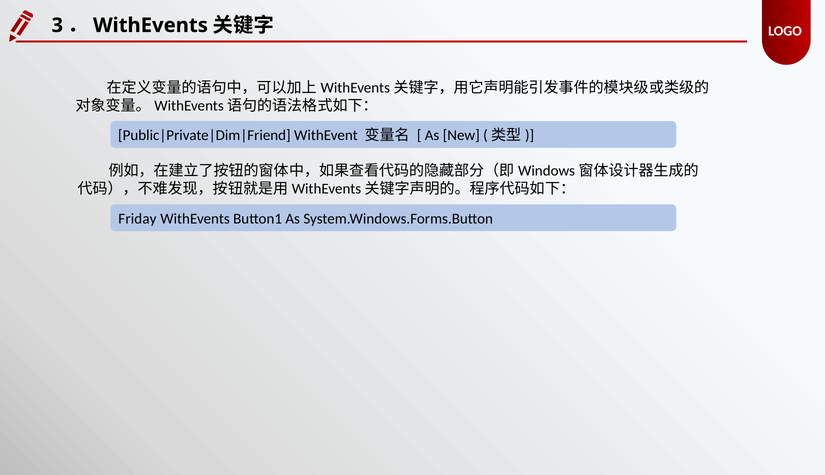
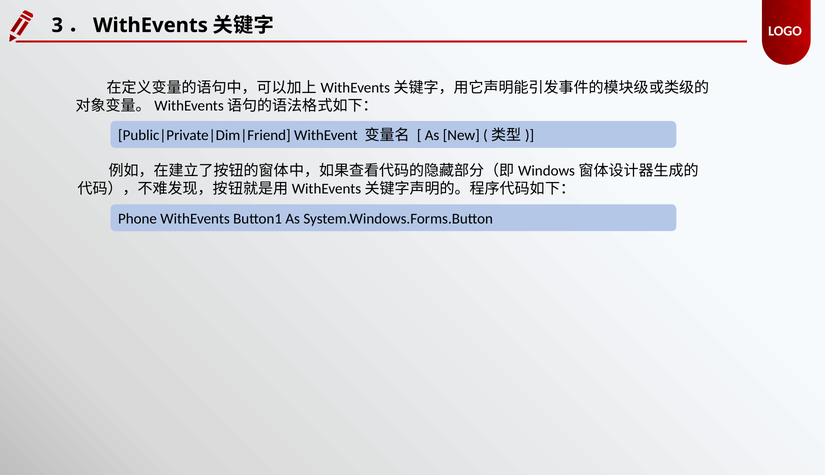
Friday: Friday -> Phone
